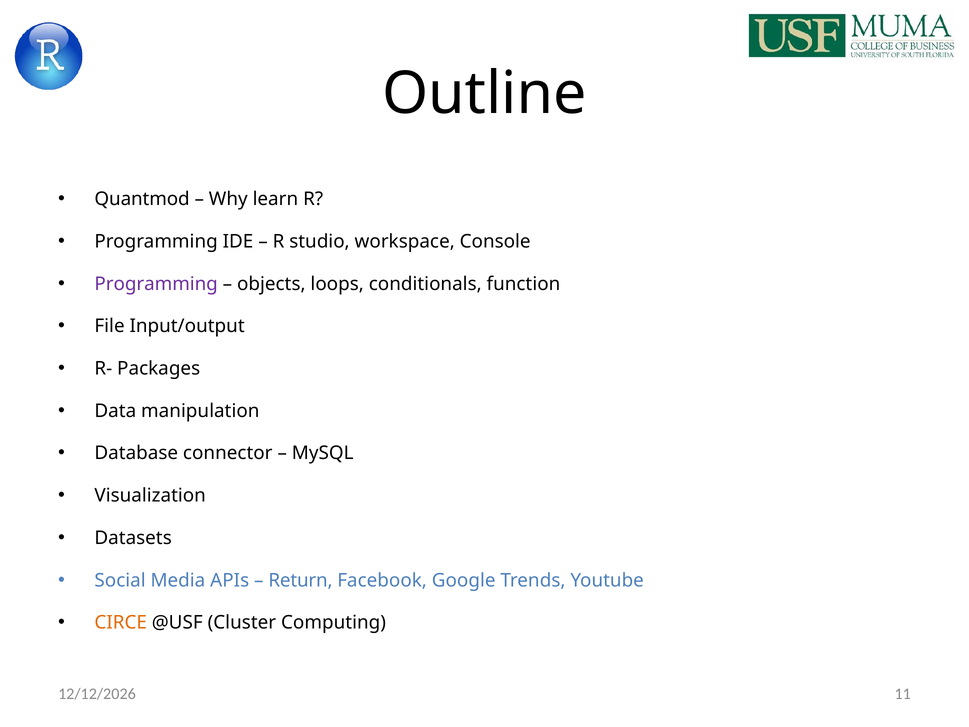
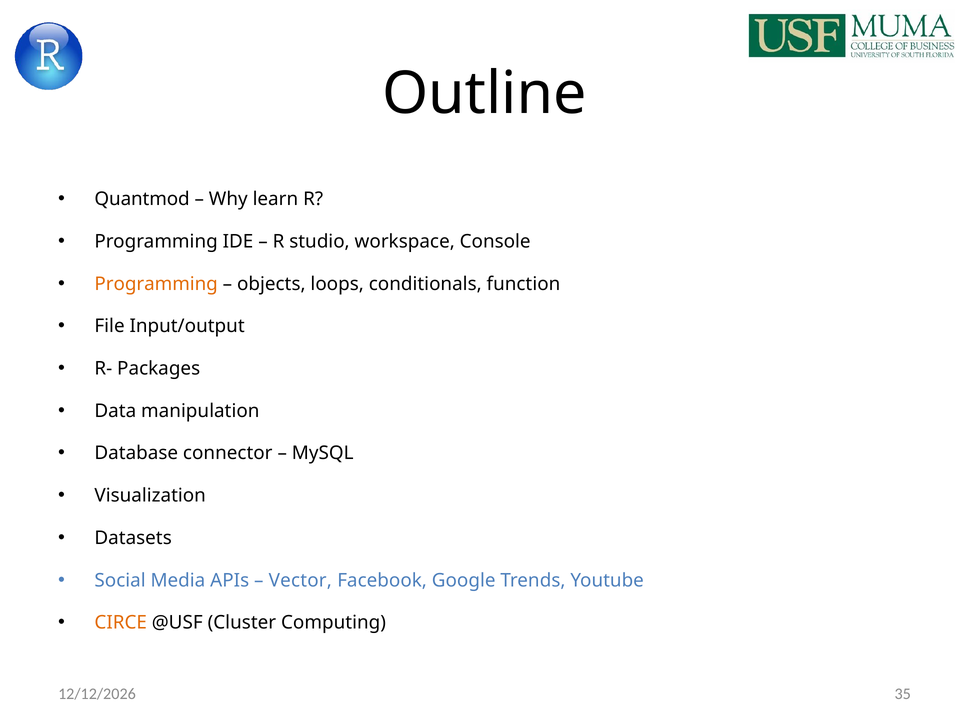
Programming at (156, 284) colour: purple -> orange
Return: Return -> Vector
11: 11 -> 35
